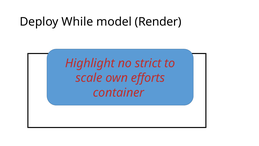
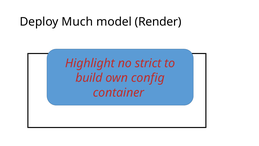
While: While -> Much
scale: scale -> build
efforts: efforts -> config
